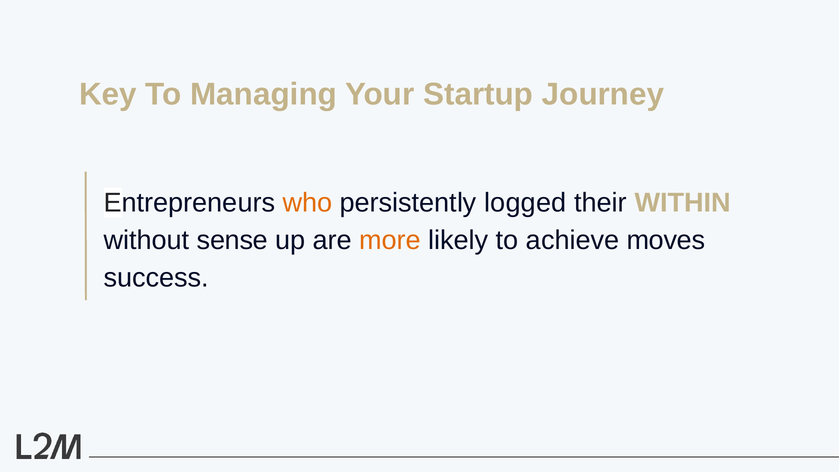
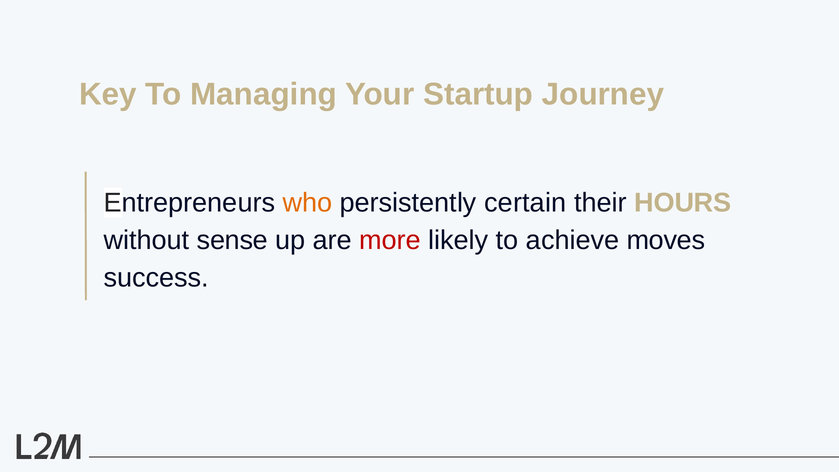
logged: logged -> certain
WITHIN: WITHIN -> HOURS
more colour: orange -> red
